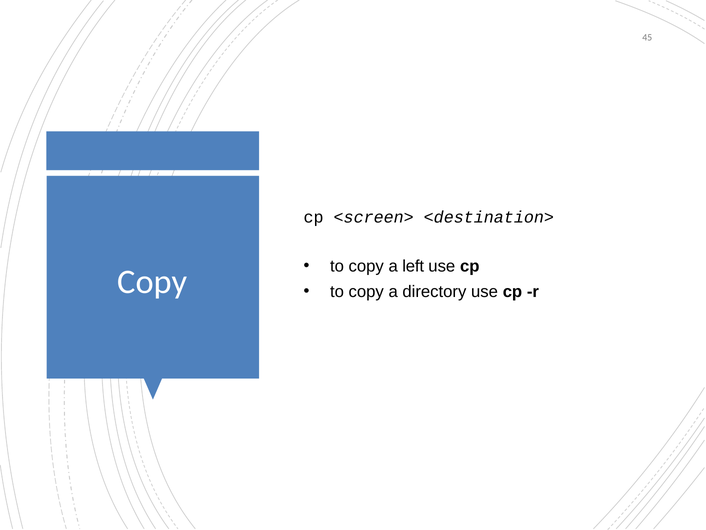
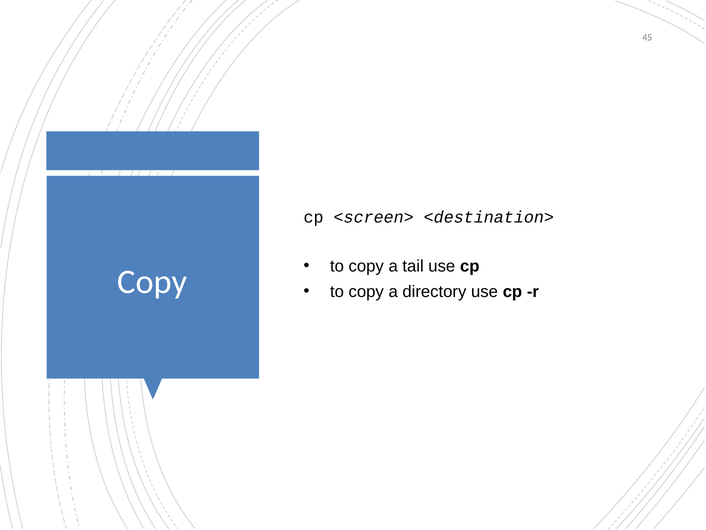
left: left -> tail
